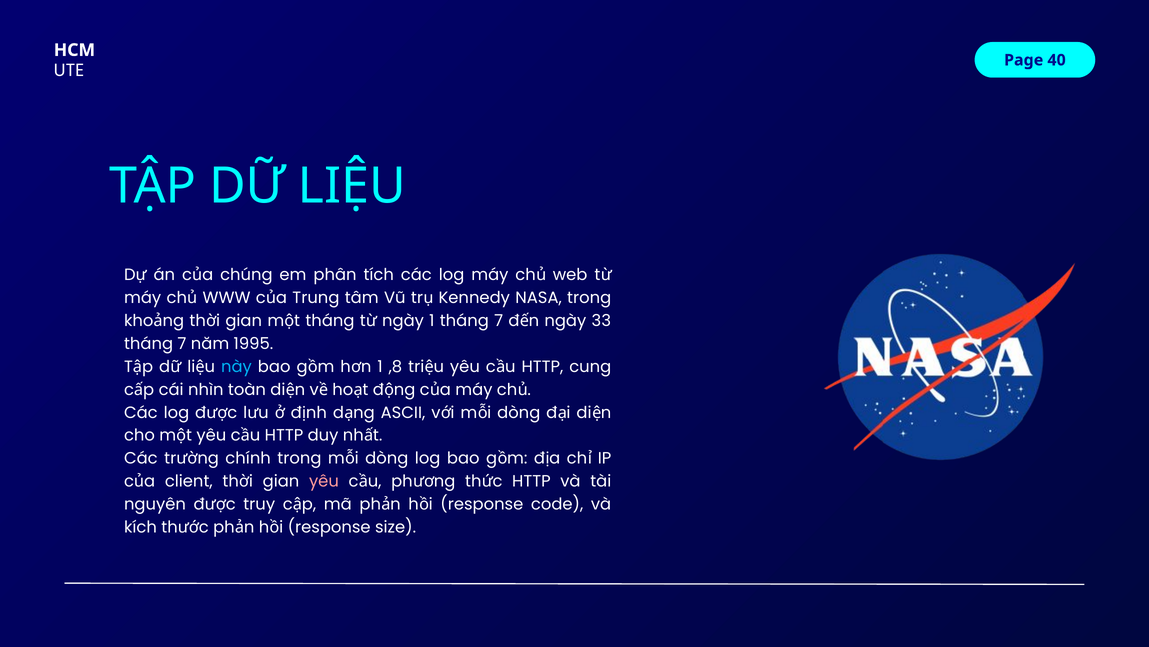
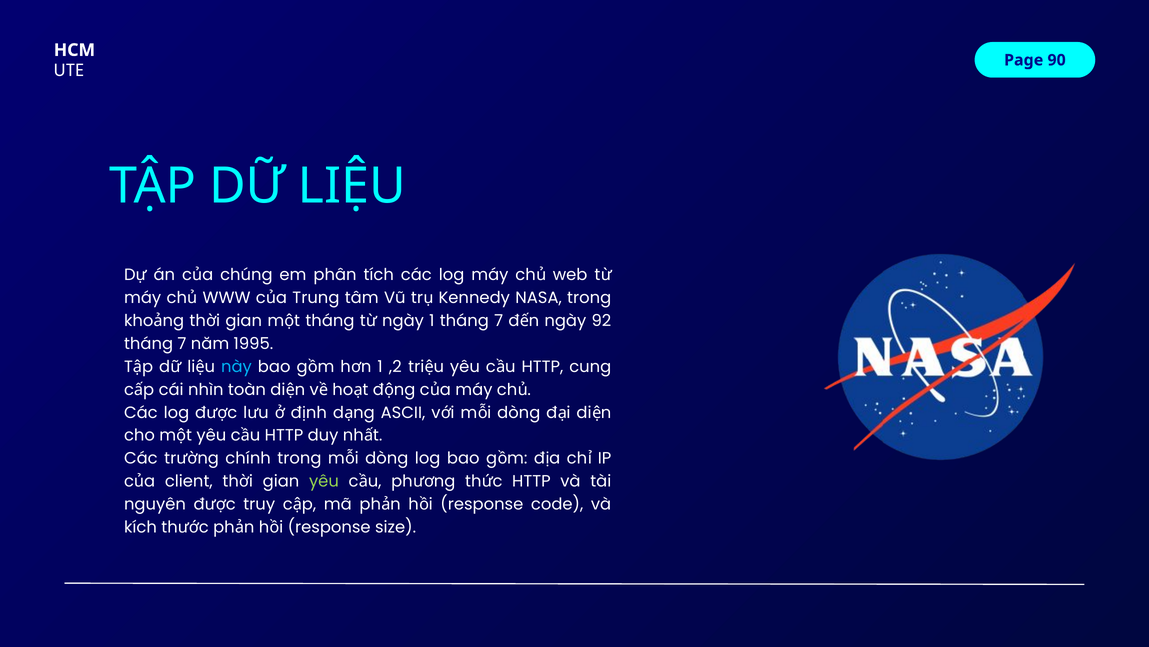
40: 40 -> 90
33: 33 -> 92
,8: ,8 -> ,2
yêu at (324, 481) colour: pink -> light green
